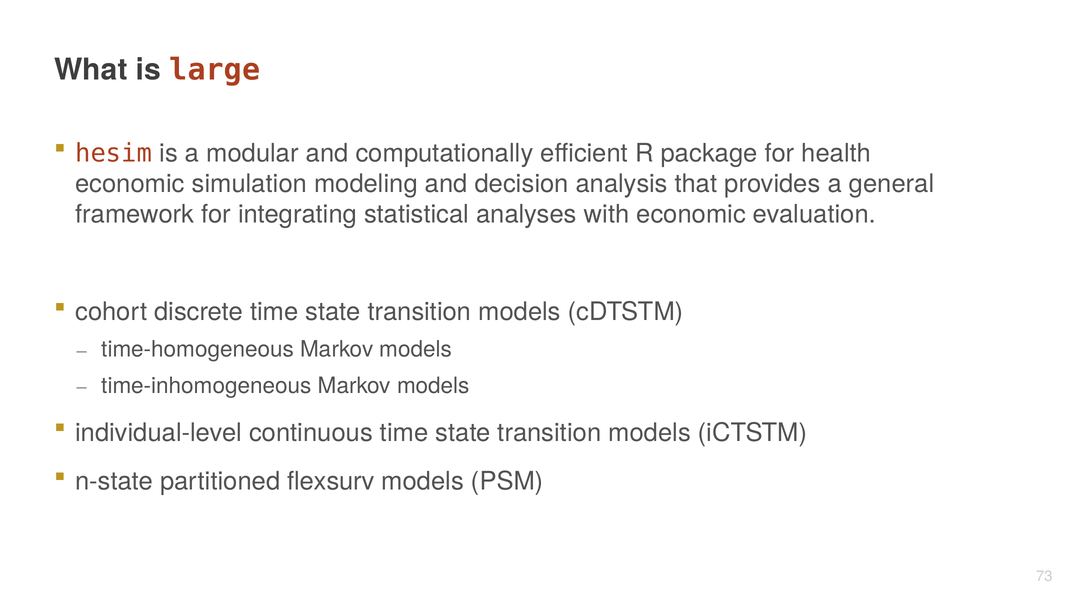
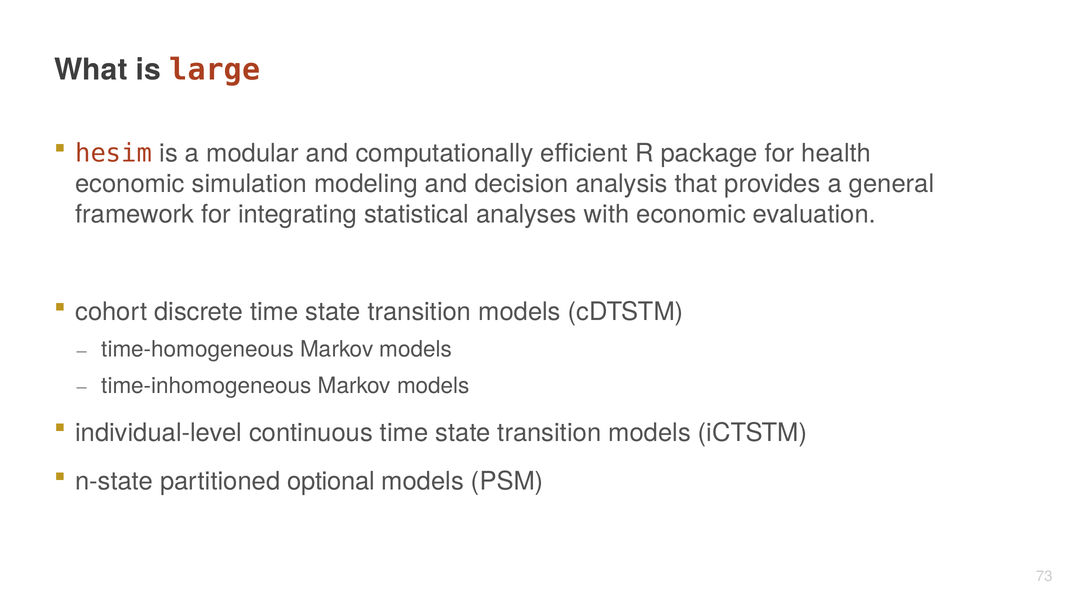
flexsurv: flexsurv -> optional
